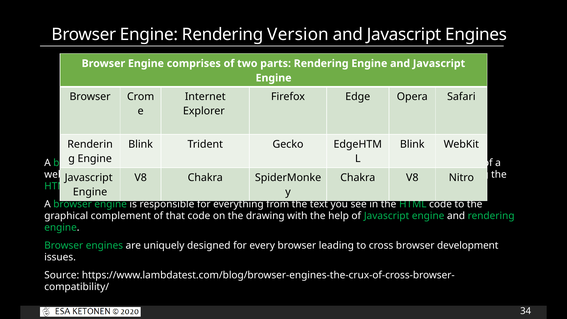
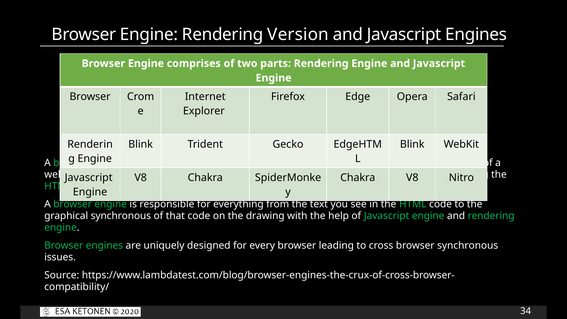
graphical complement: complement -> synchronous
browser development: development -> synchronous
